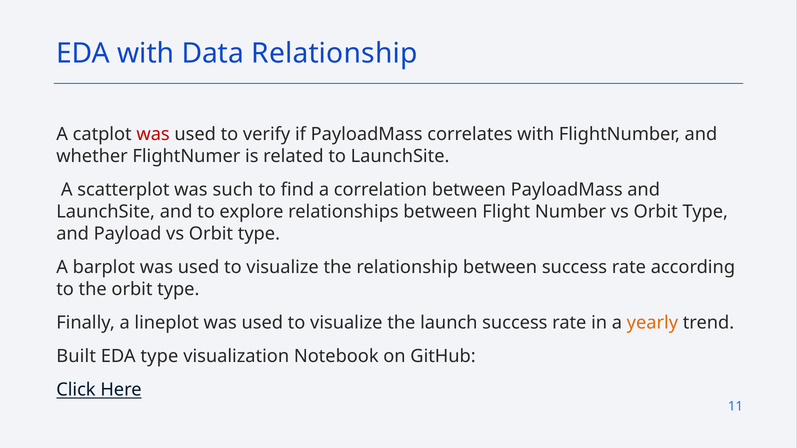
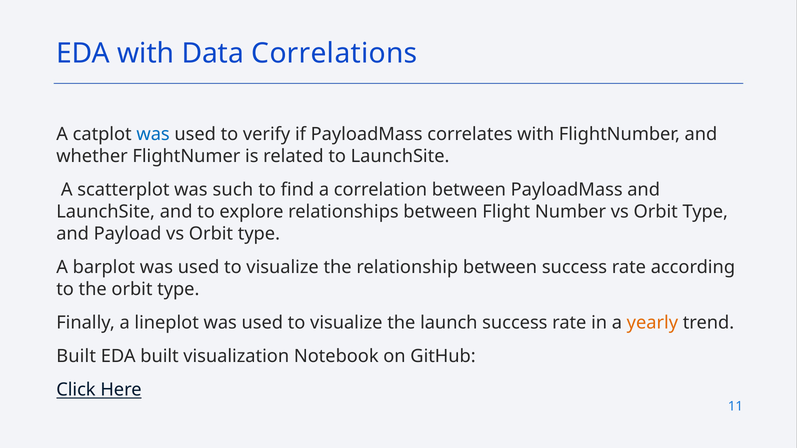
Data Relationship: Relationship -> Correlations
was at (153, 135) colour: red -> blue
EDA type: type -> built
